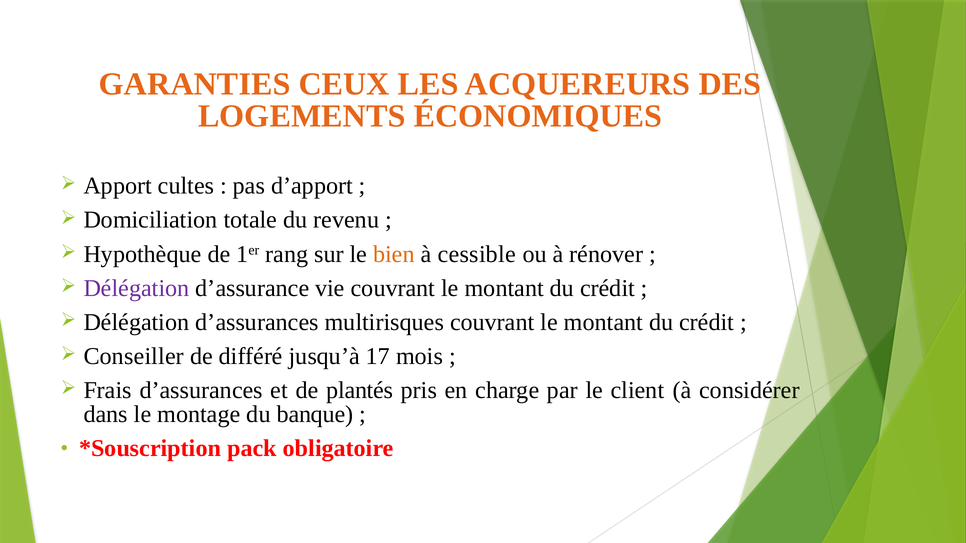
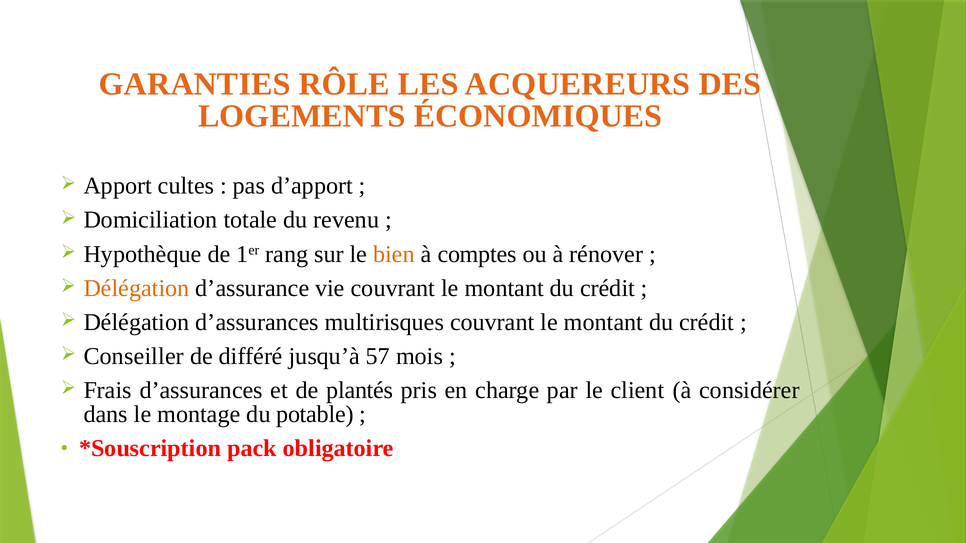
CEUX: CEUX -> RÔLE
cessible: cessible -> comptes
Délégation at (136, 288) colour: purple -> orange
17: 17 -> 57
banque: banque -> potable
